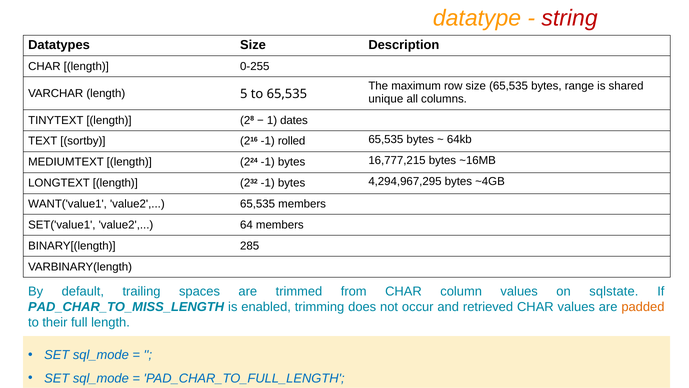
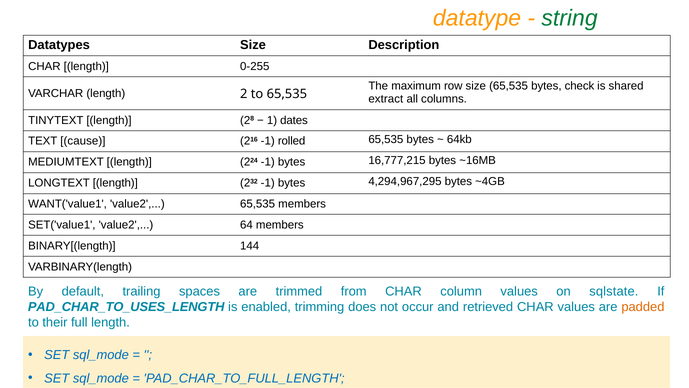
string colour: red -> green
range: range -> check
5: 5 -> 2
unique: unique -> extract
sortby: sortby -> cause
285: 285 -> 144
PAD_CHAR_TO_MISS_LENGTH: PAD_CHAR_TO_MISS_LENGTH -> PAD_CHAR_TO_USES_LENGTH
